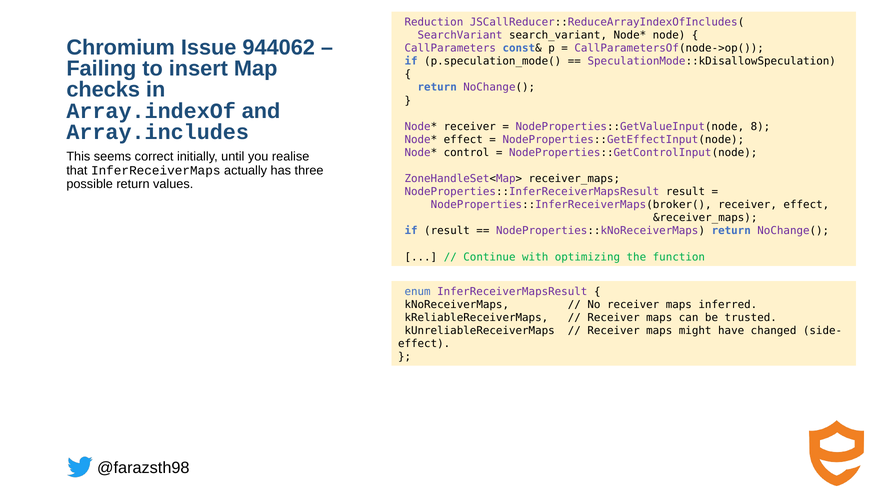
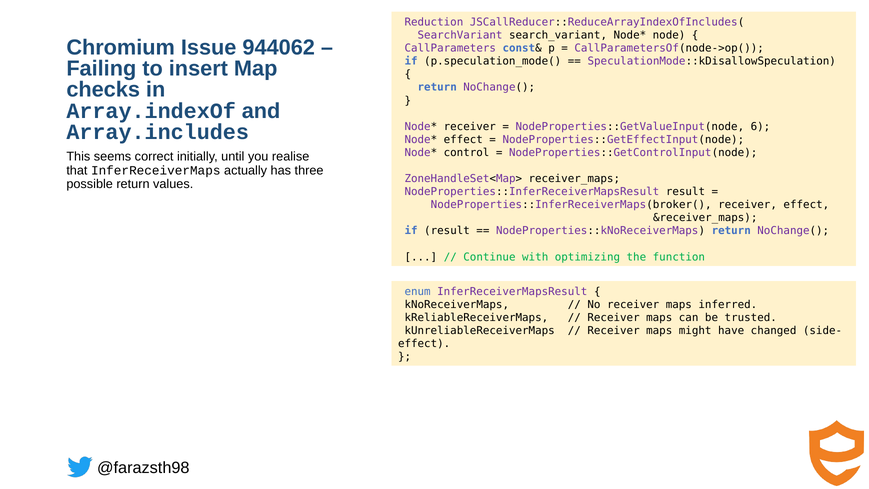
8: 8 -> 6
